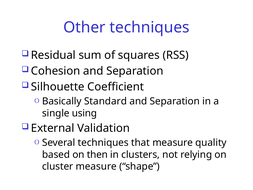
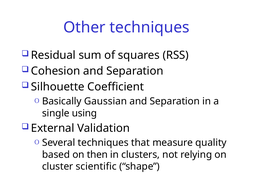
Standard: Standard -> Gaussian
cluster measure: measure -> scientific
